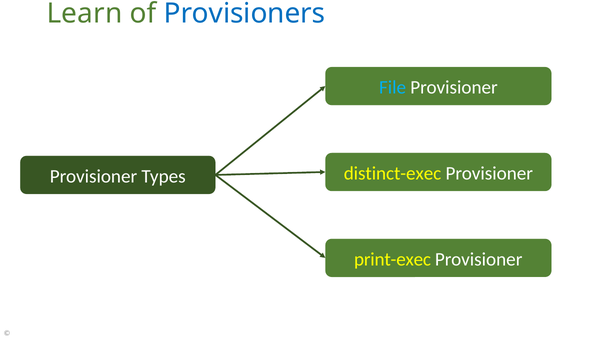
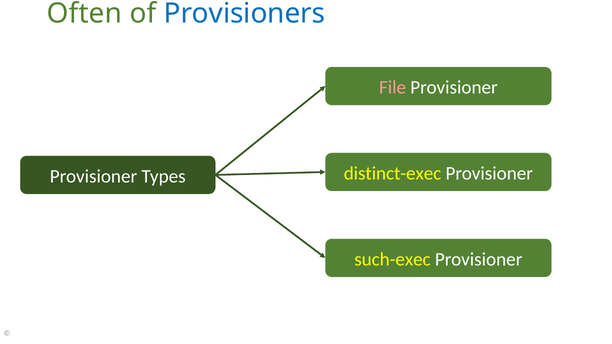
Learn: Learn -> Often
File colour: light blue -> pink
print-exec: print-exec -> such-exec
